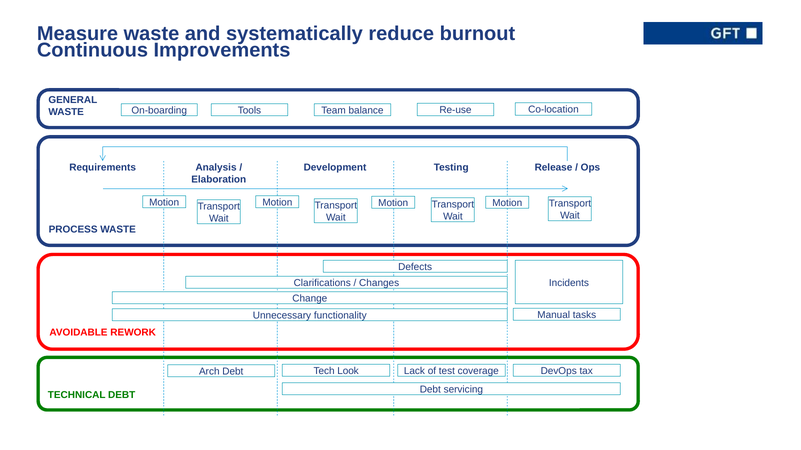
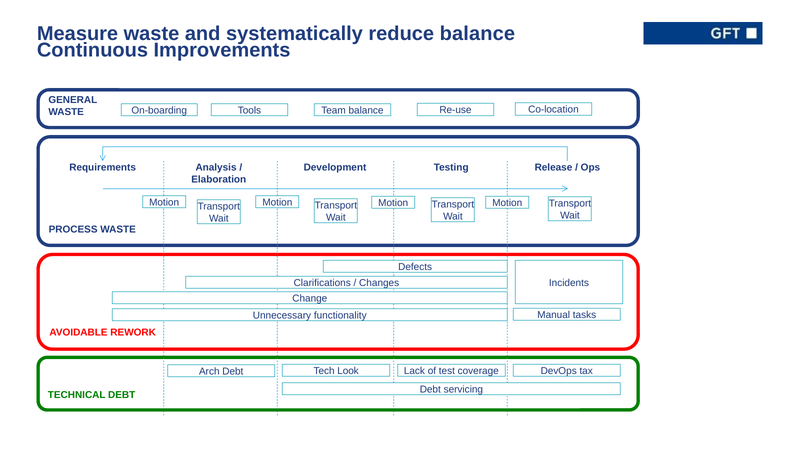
reduce burnout: burnout -> balance
